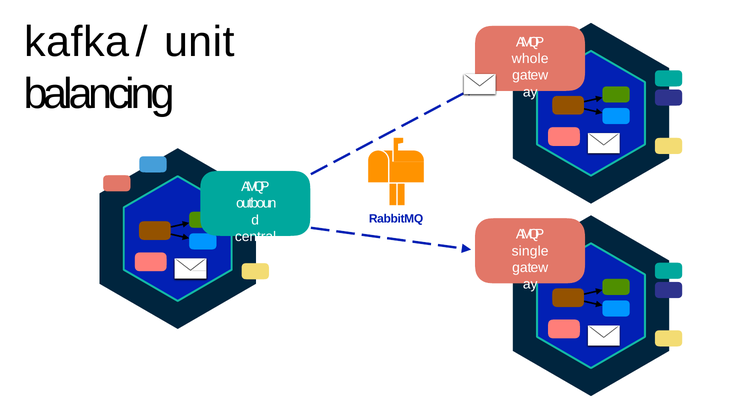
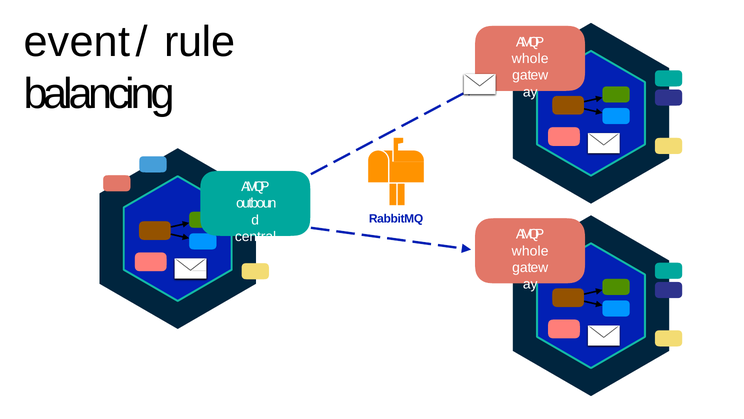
kafka: kafka -> event
unit: unit -> rule
single at (530, 251): single -> whole
